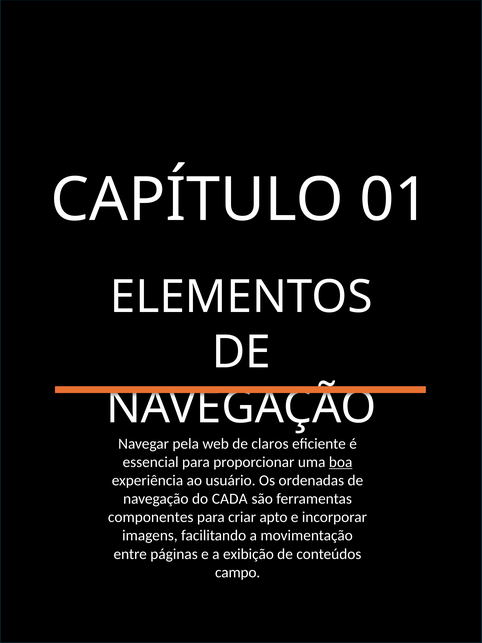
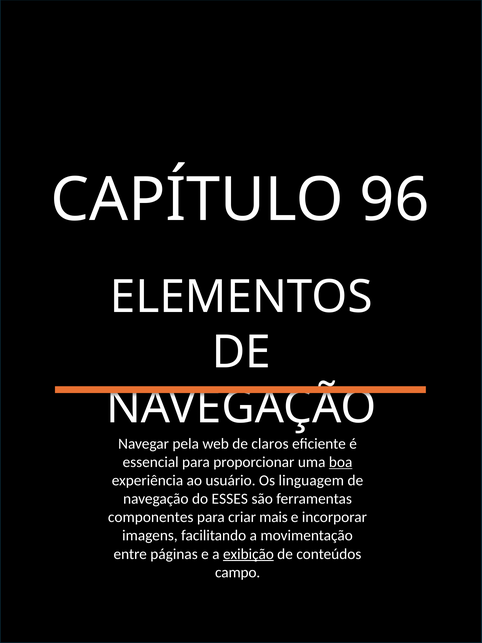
01: 01 -> 96
Os ordenadas: ordenadas -> linguagem
CADA: CADA -> ESSES
apto: apto -> mais
exibição underline: none -> present
